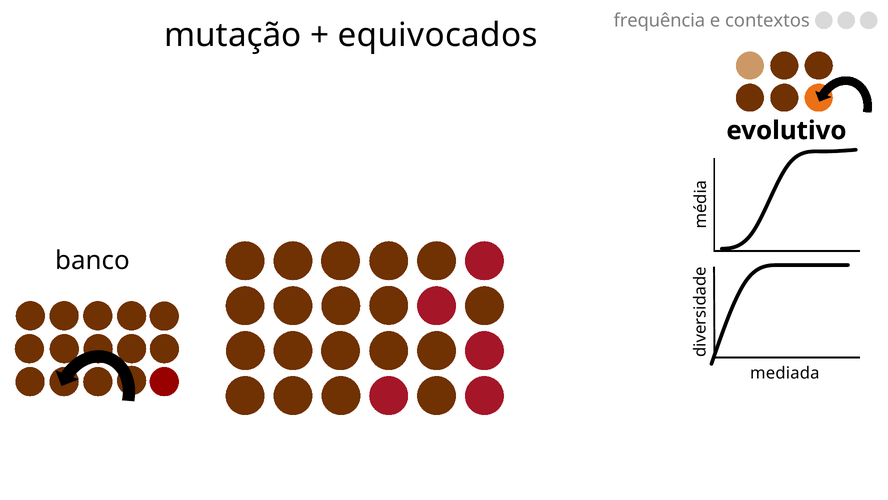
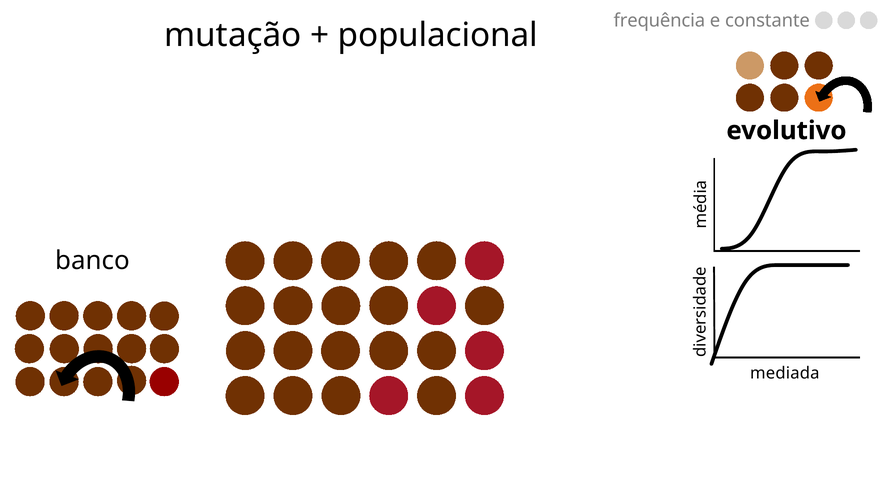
contextos: contextos -> constante
equivocados: equivocados -> populacional
